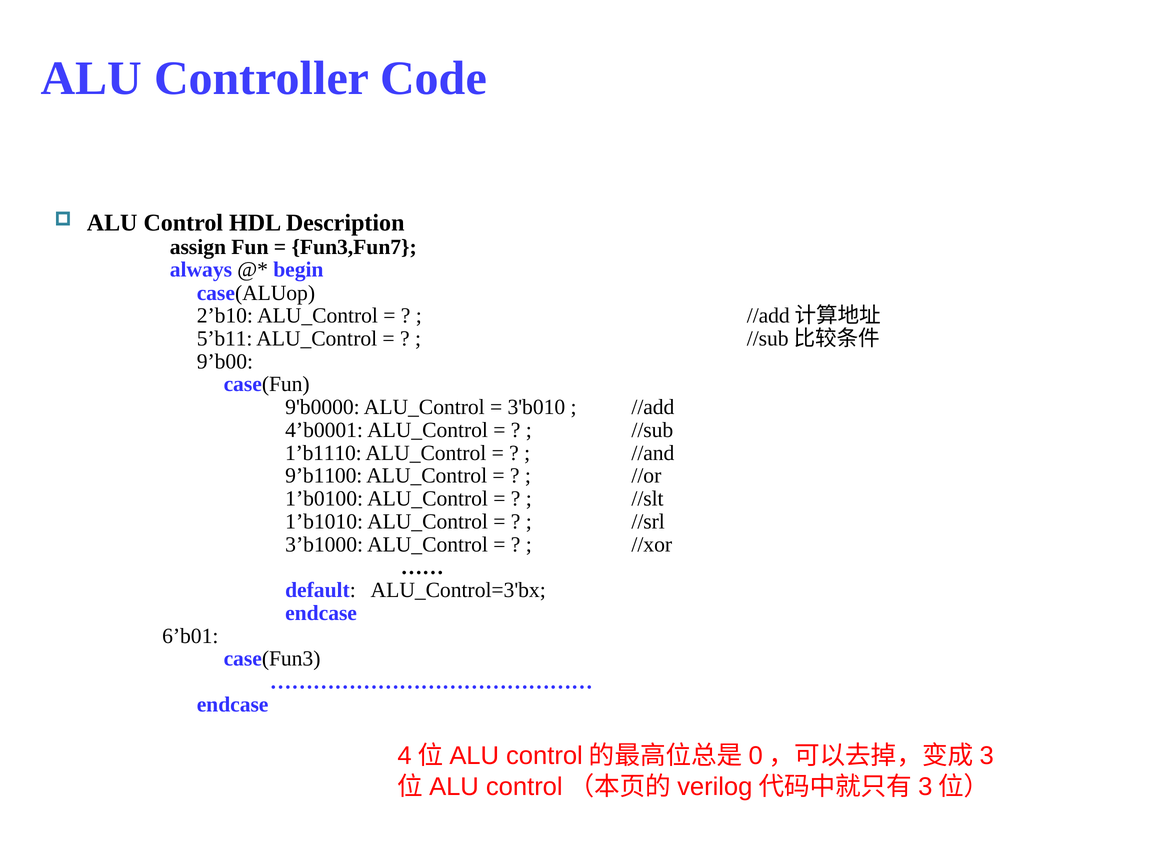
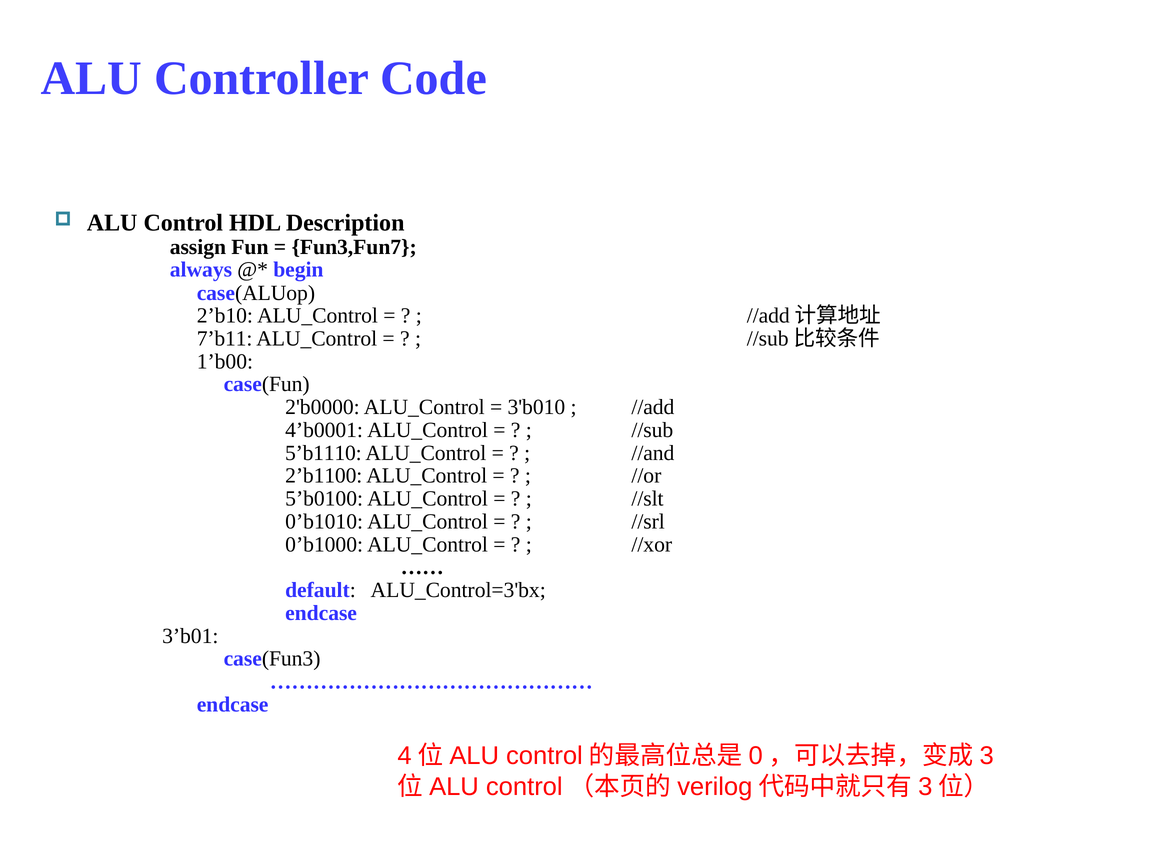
5’b11: 5’b11 -> 7’b11
9’b00: 9’b00 -> 1’b00
9'b0000: 9'b0000 -> 2'b0000
1’b1110: 1’b1110 -> 5’b1110
9’b1100: 9’b1100 -> 2’b1100
1’b0100: 1’b0100 -> 5’b0100
1’b1010: 1’b1010 -> 0’b1010
3’b1000: 3’b1000 -> 0’b1000
6’b01: 6’b01 -> 3’b01
